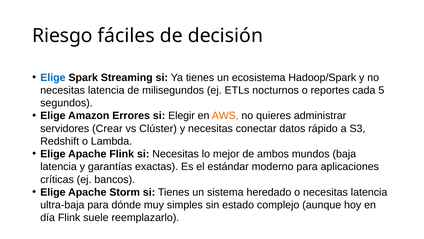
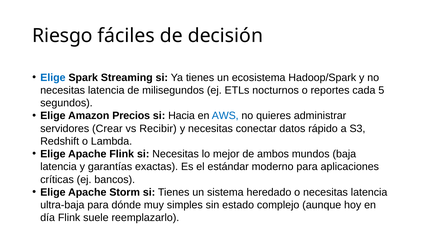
Errores: Errores -> Precios
Elegir: Elegir -> Hacia
AWS colour: orange -> blue
Clúster: Clúster -> Recibir
